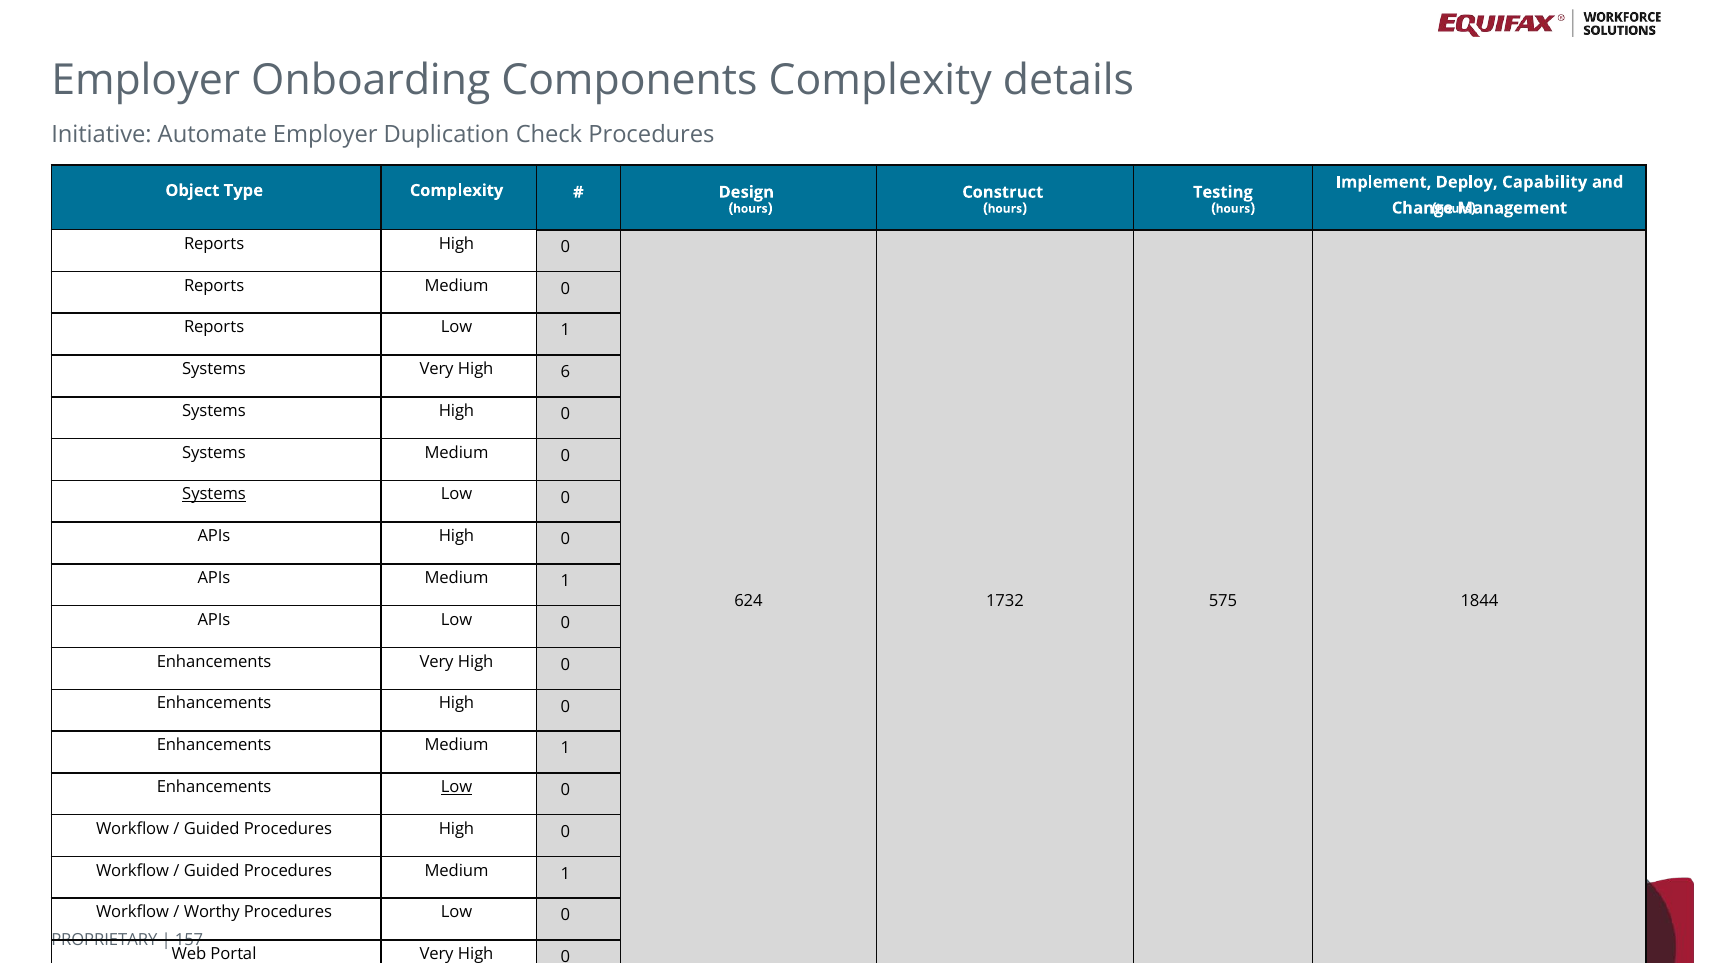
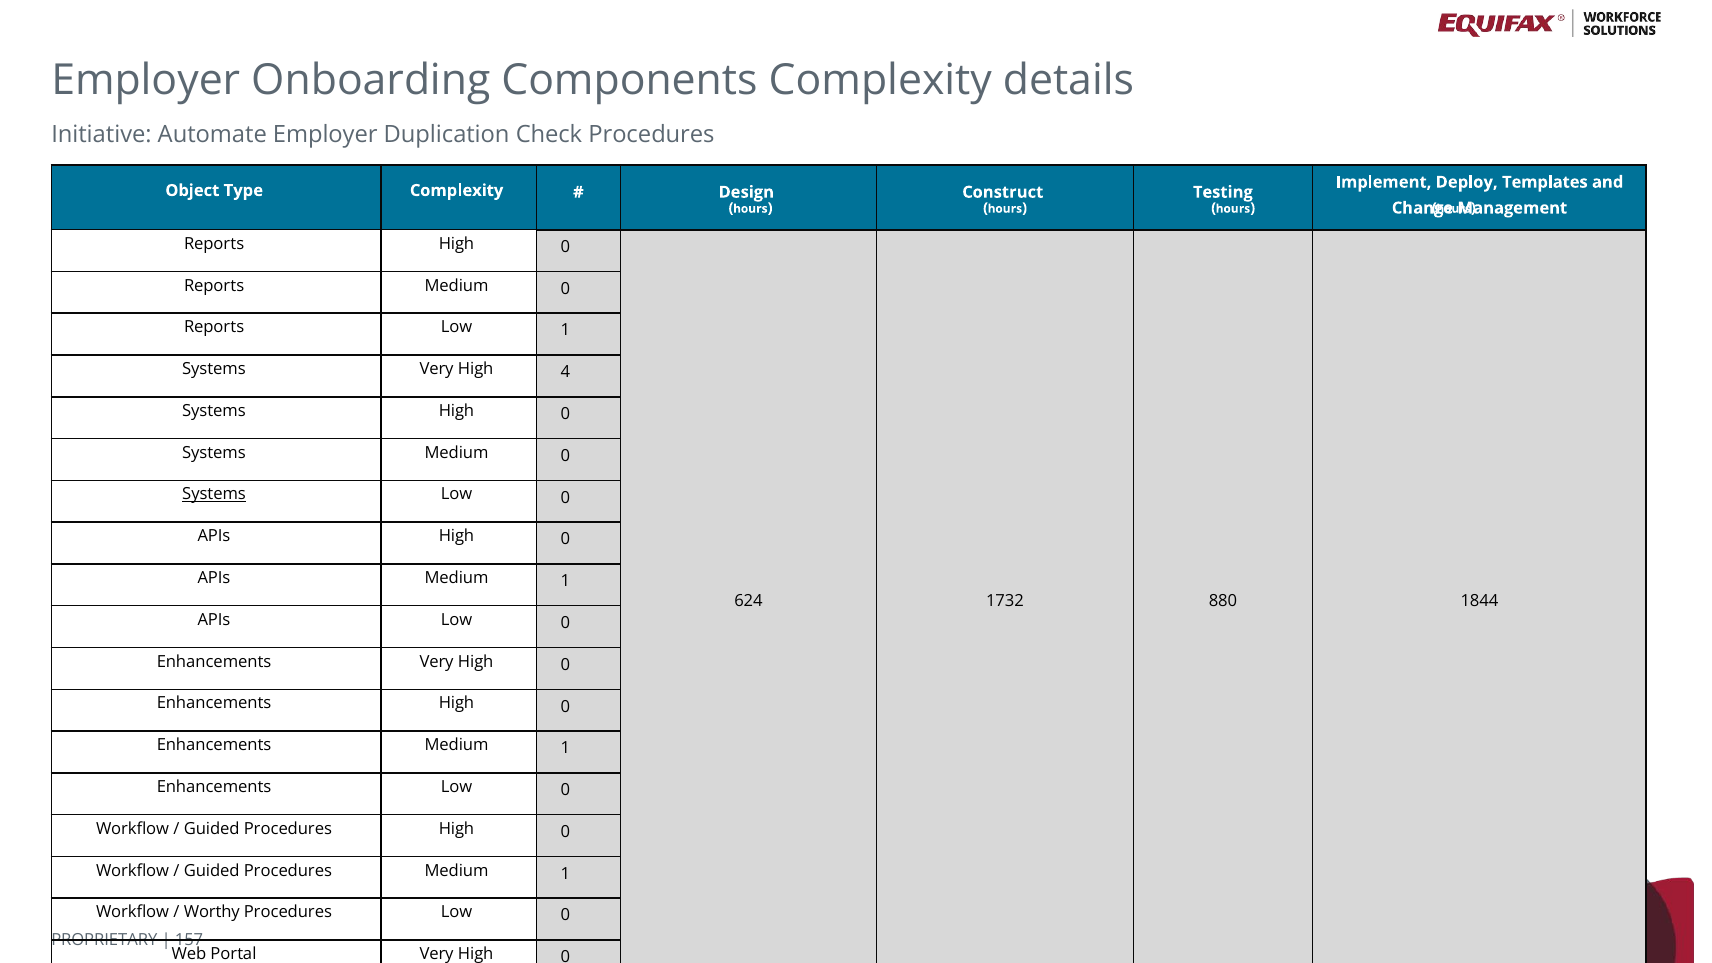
Capability: Capability -> Templates
6: 6 -> 4
575: 575 -> 880
Low at (457, 787) underline: present -> none
